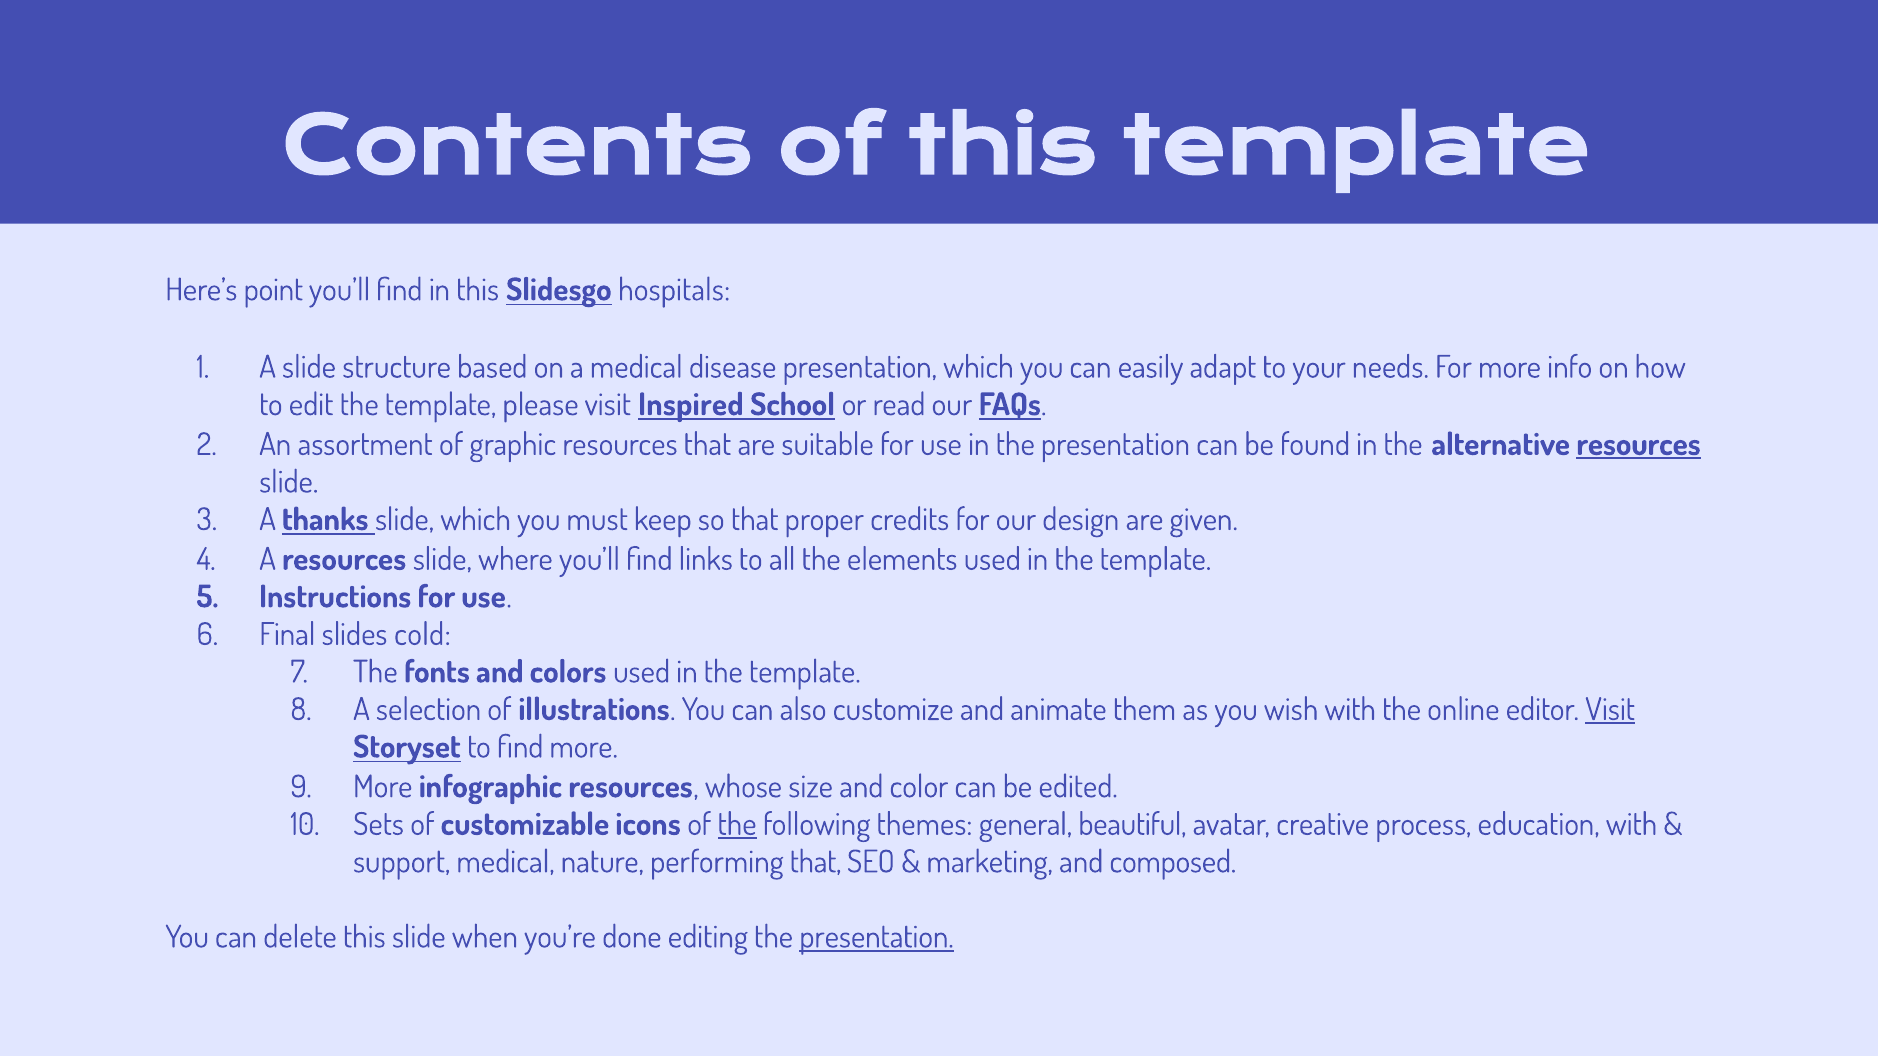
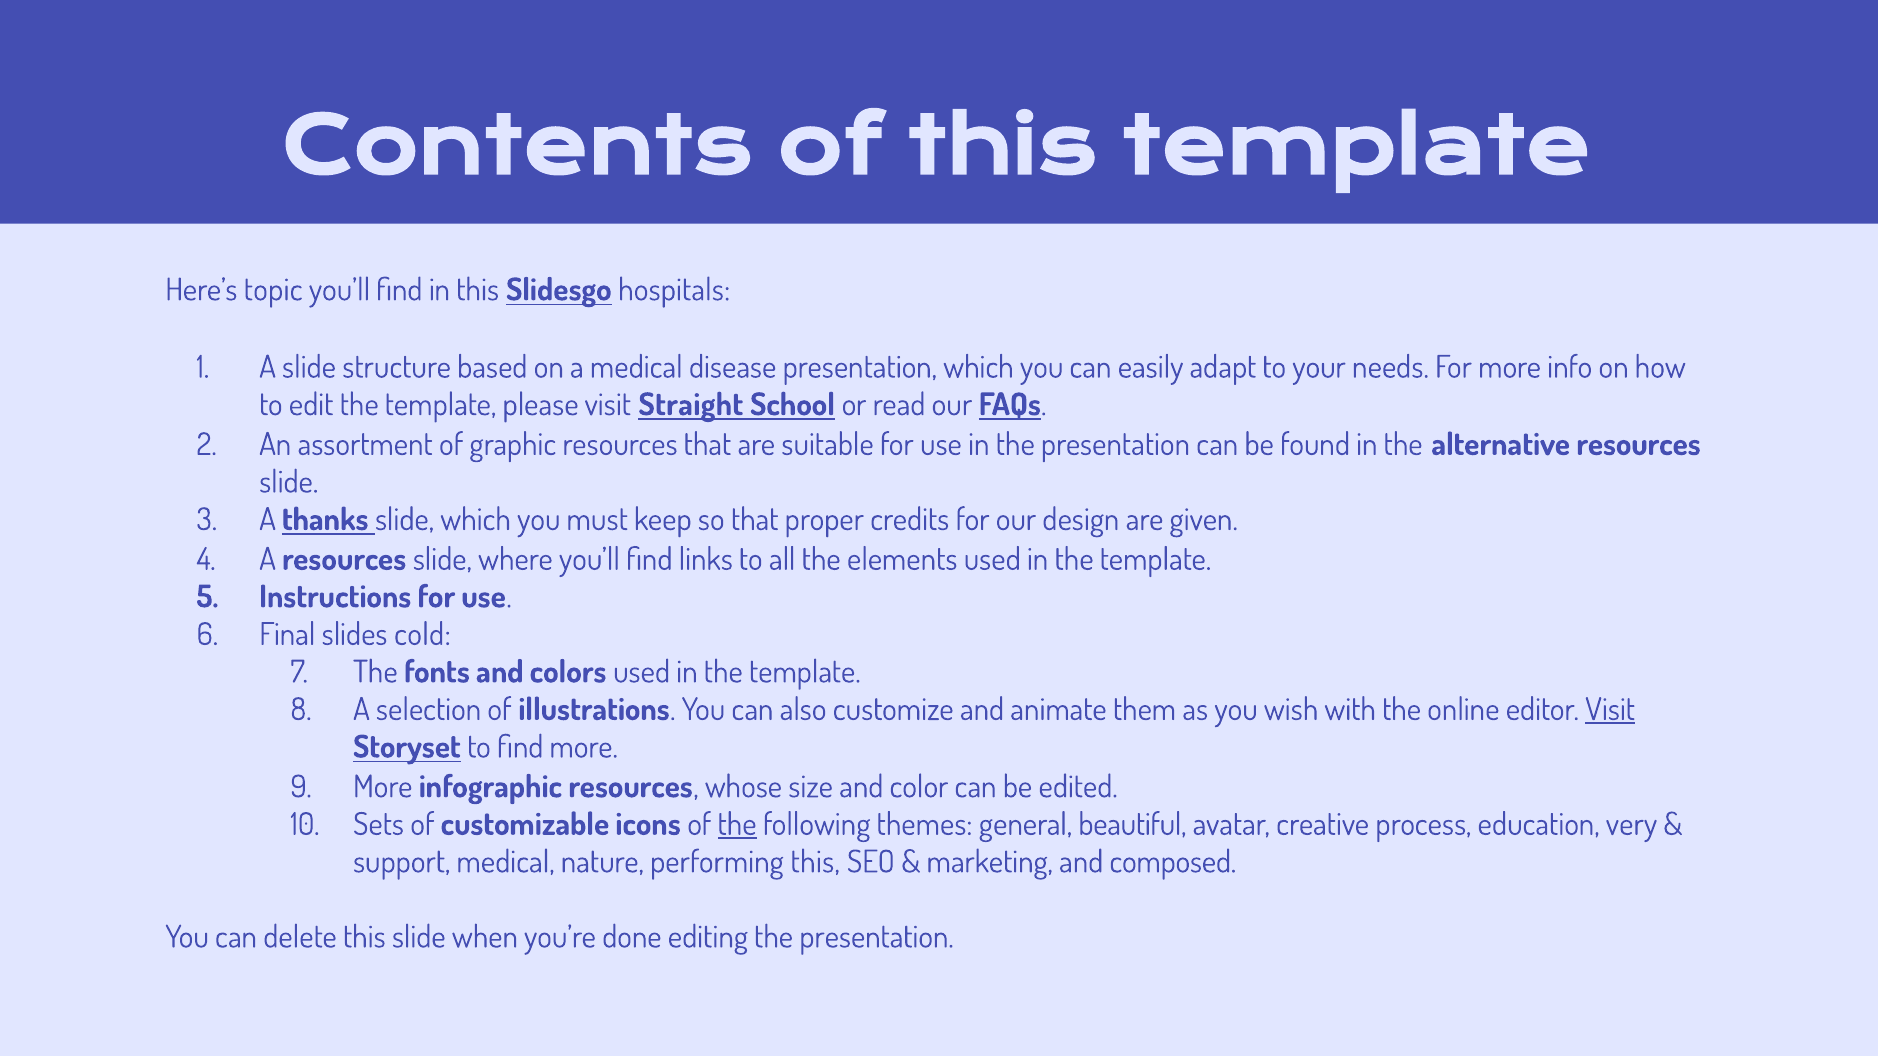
point: point -> topic
Inspired: Inspired -> Straight
resources at (1639, 445) underline: present -> none
education with: with -> very
performing that: that -> this
presentation at (876, 938) underline: present -> none
